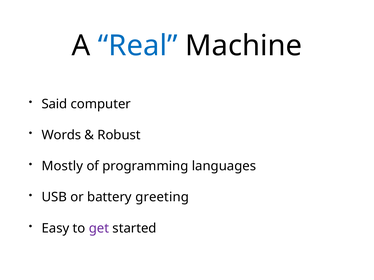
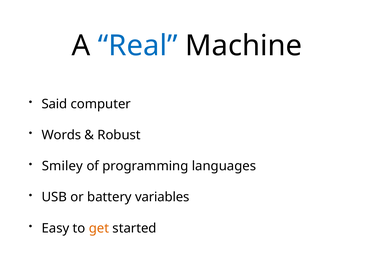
Mostly: Mostly -> Smiley
greeting: greeting -> variables
get colour: purple -> orange
